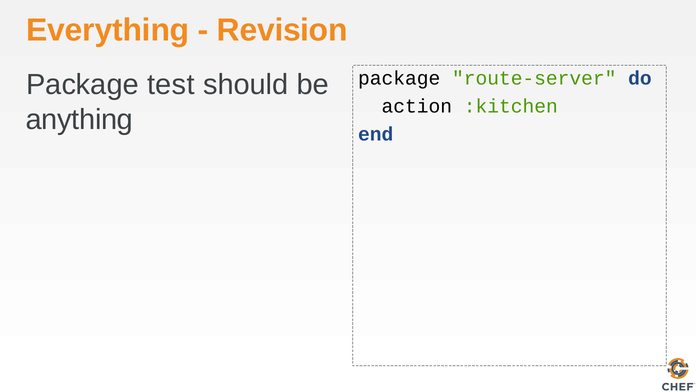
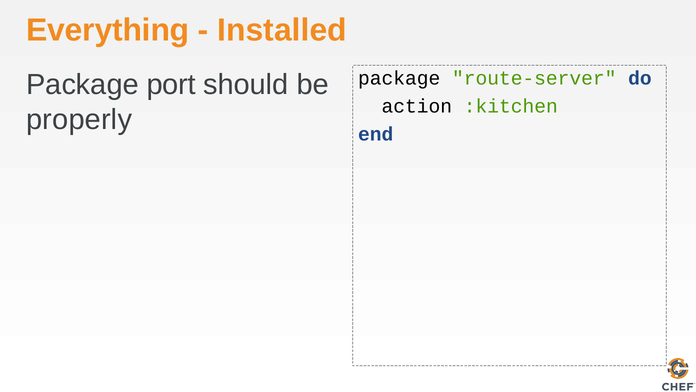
Revision: Revision -> Installed
test: test -> port
anything: anything -> properly
